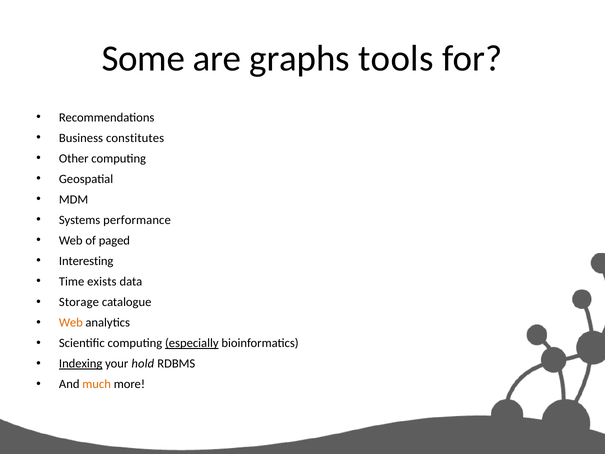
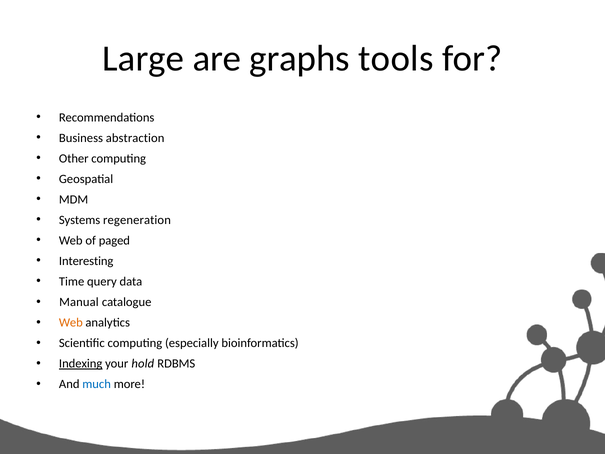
Some: Some -> Large
constitutes: constitutes -> abstraction
performance: performance -> regeneration
exists: exists -> query
Storage: Storage -> Manual
especially underline: present -> none
much colour: orange -> blue
